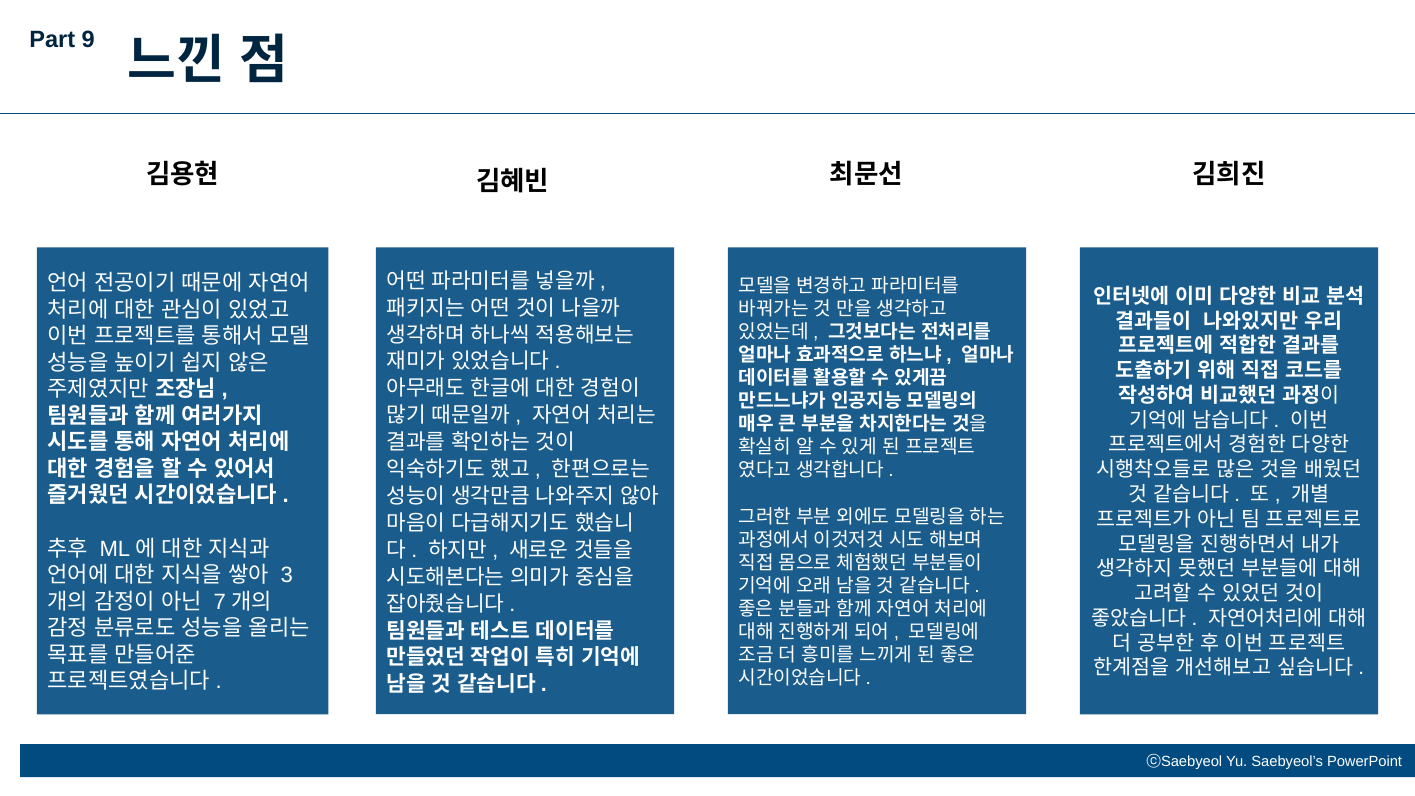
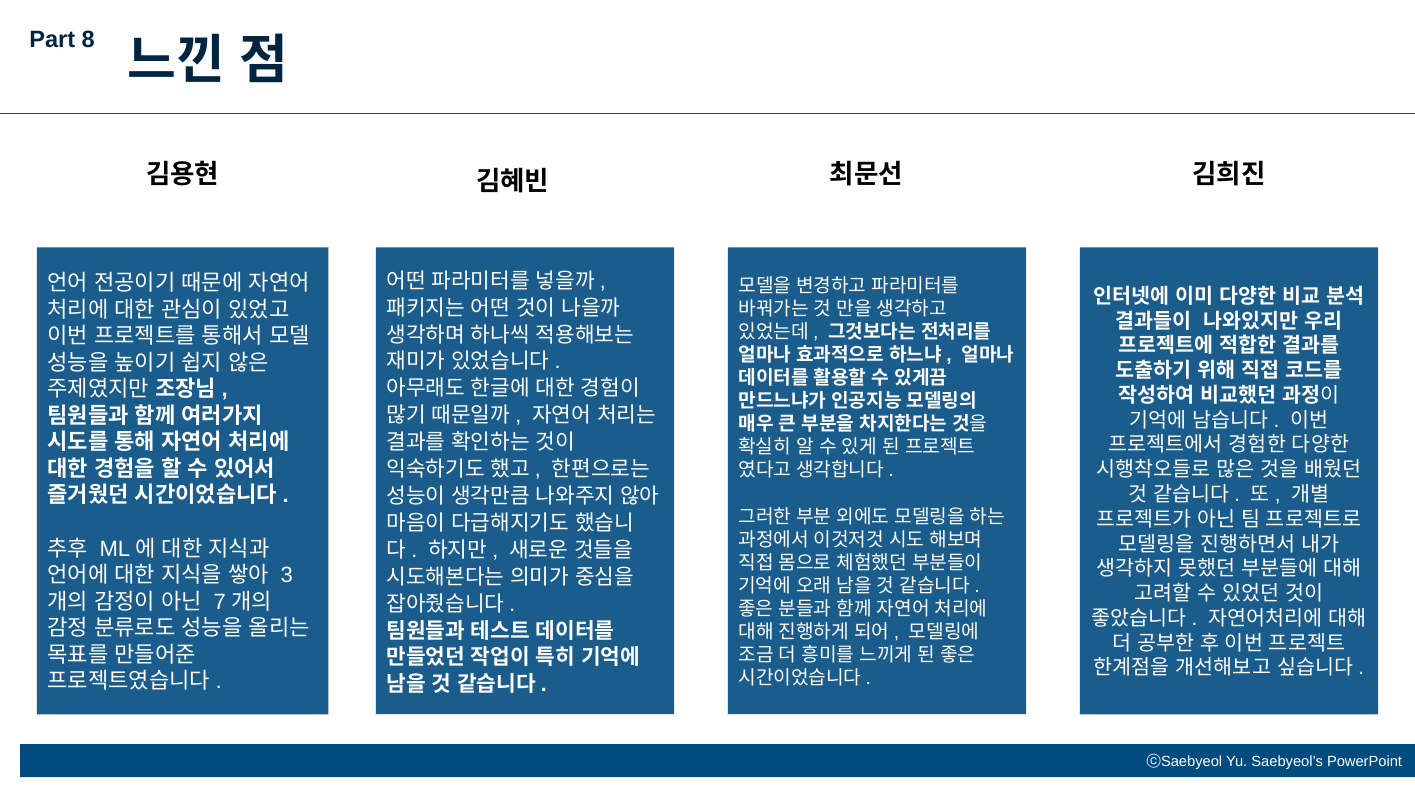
9: 9 -> 8
